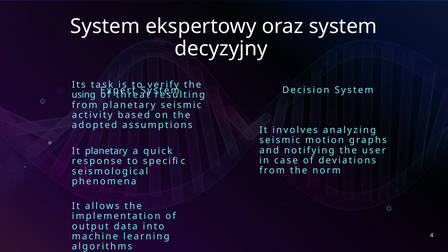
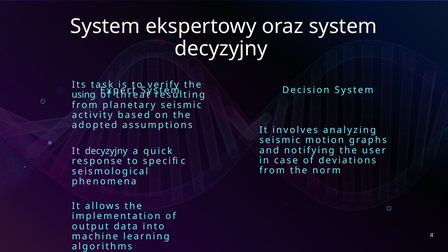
It planetary: planetary -> decyzyjny
